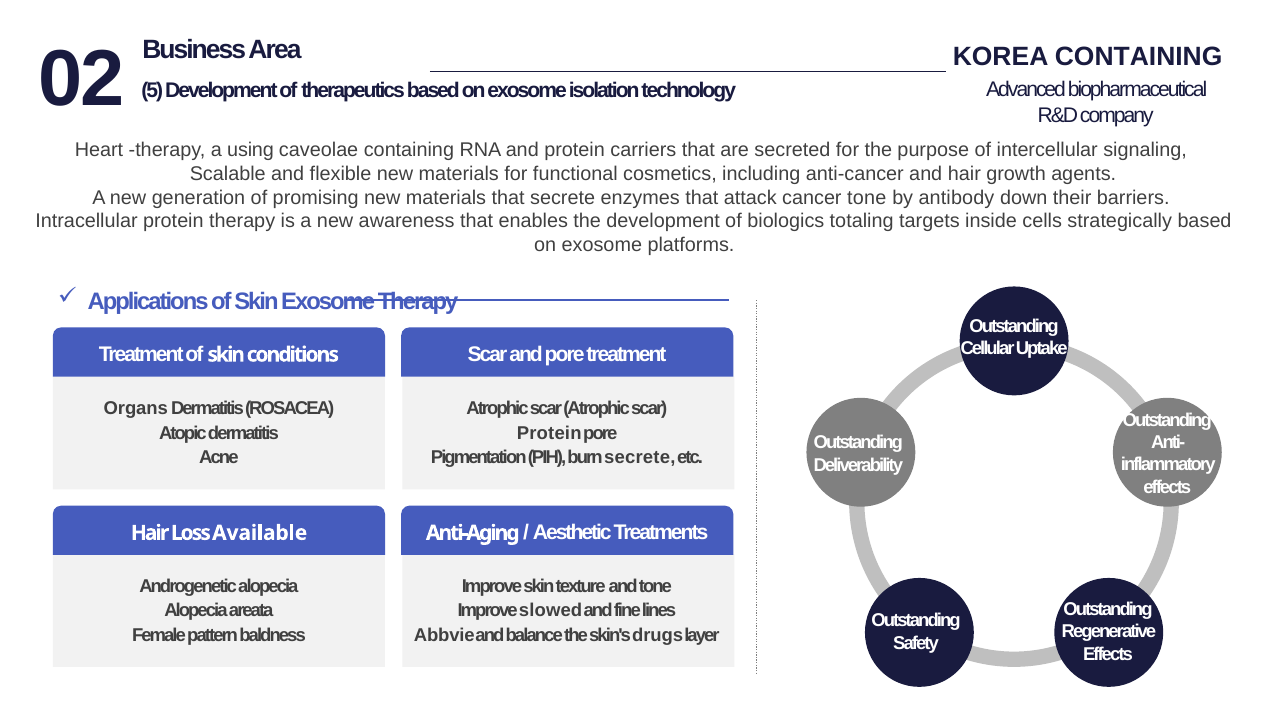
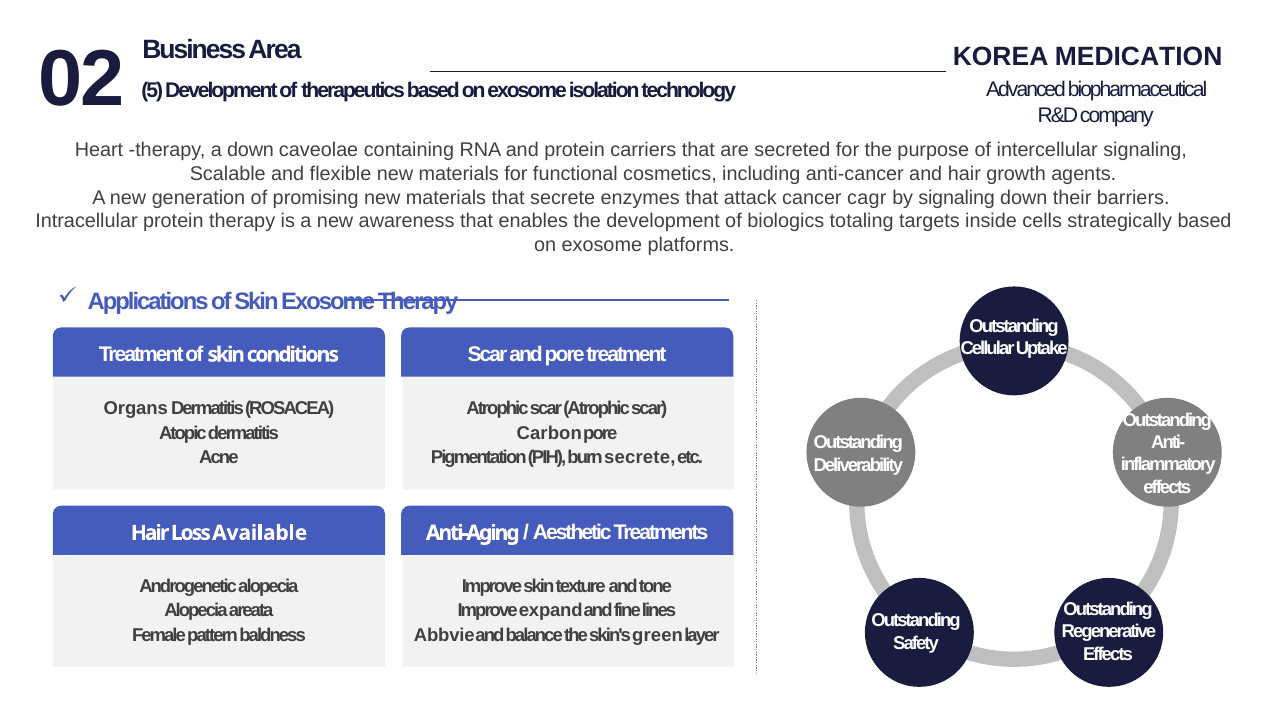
KOREA CONTAINING: CONTAINING -> MEDICATION
a using: using -> down
cancer tone: tone -> cagr
by antibody: antibody -> signaling
Protein at (549, 433): Protein -> Carbon
slowed: slowed -> expand
drugs: drugs -> green
